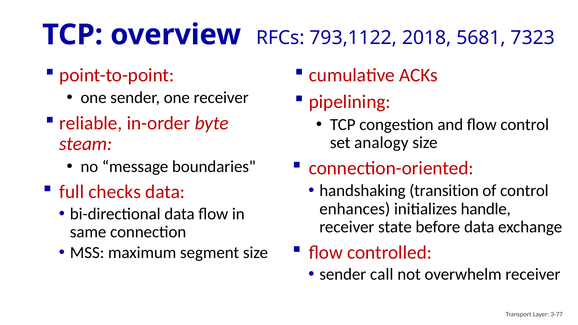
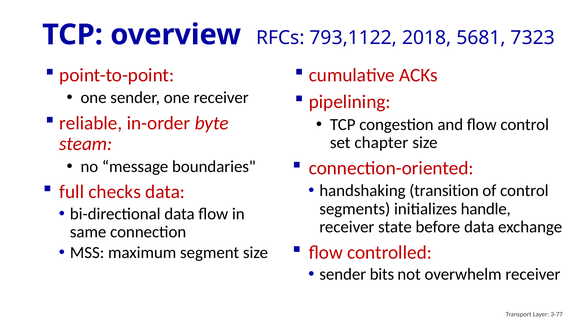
analogy: analogy -> chapter
enhances: enhances -> segments
call: call -> bits
